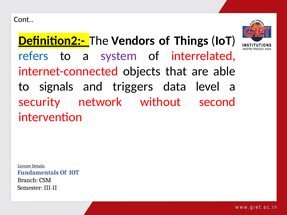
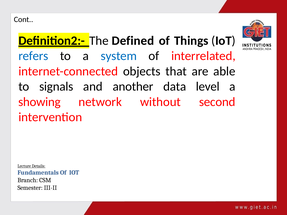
Vendors: Vendors -> Defined
system colour: purple -> blue
triggers: triggers -> another
security: security -> showing
